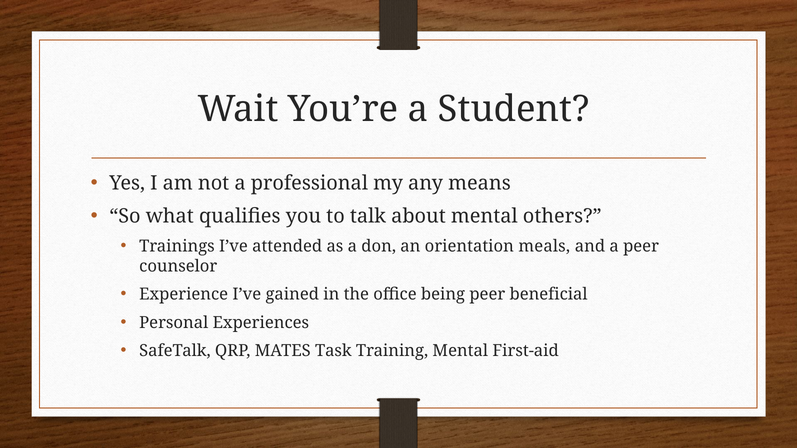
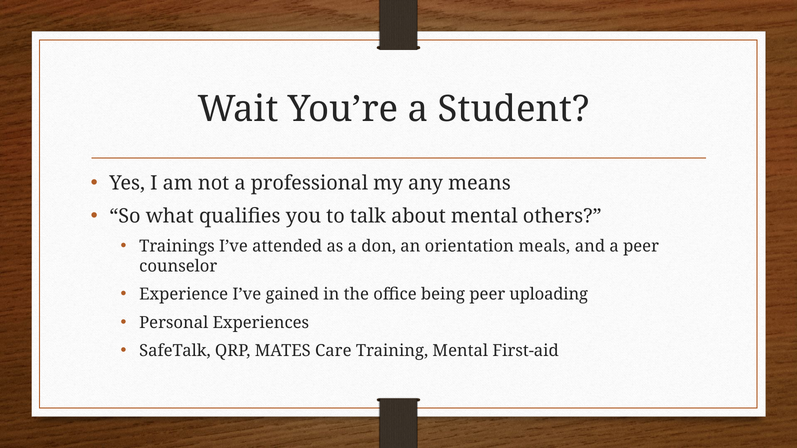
beneficial: beneficial -> uploading
Task: Task -> Care
